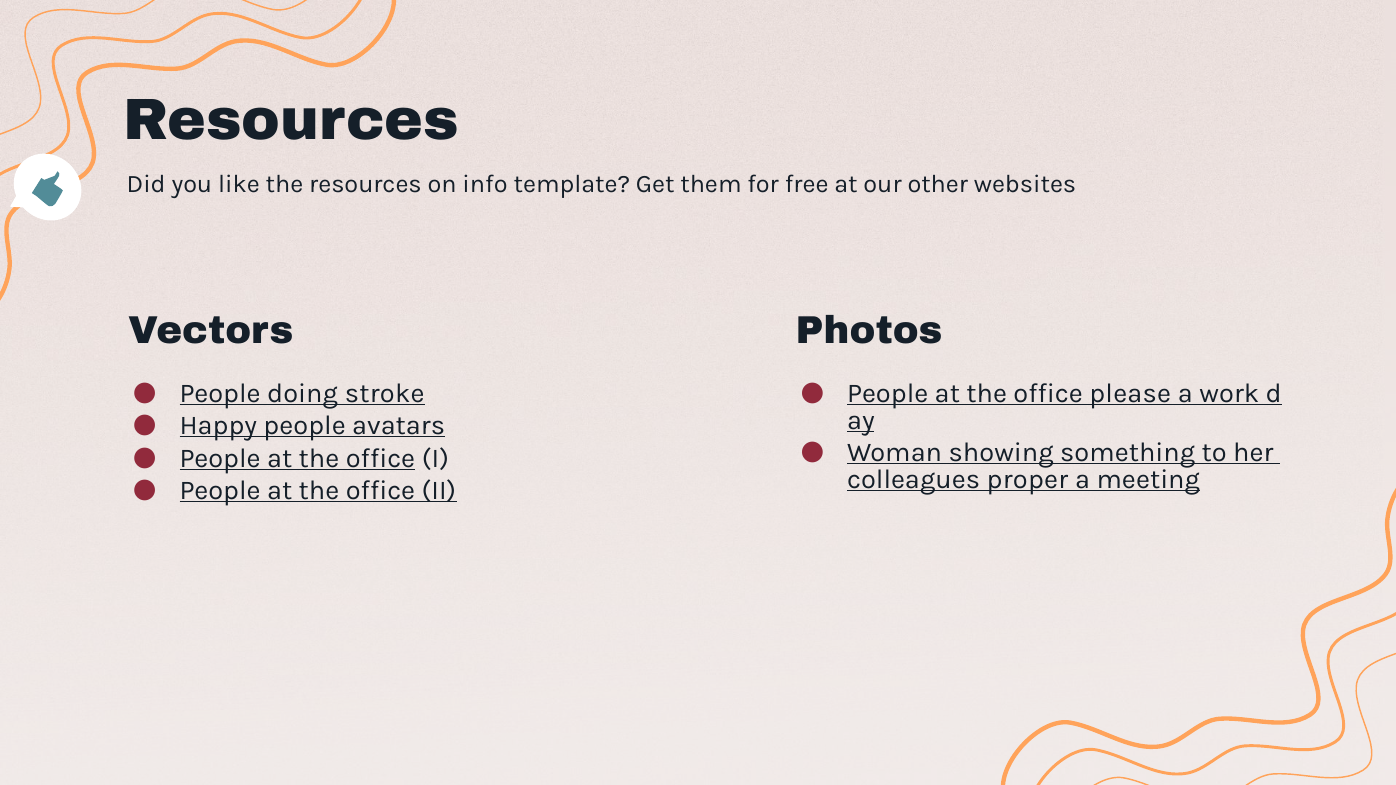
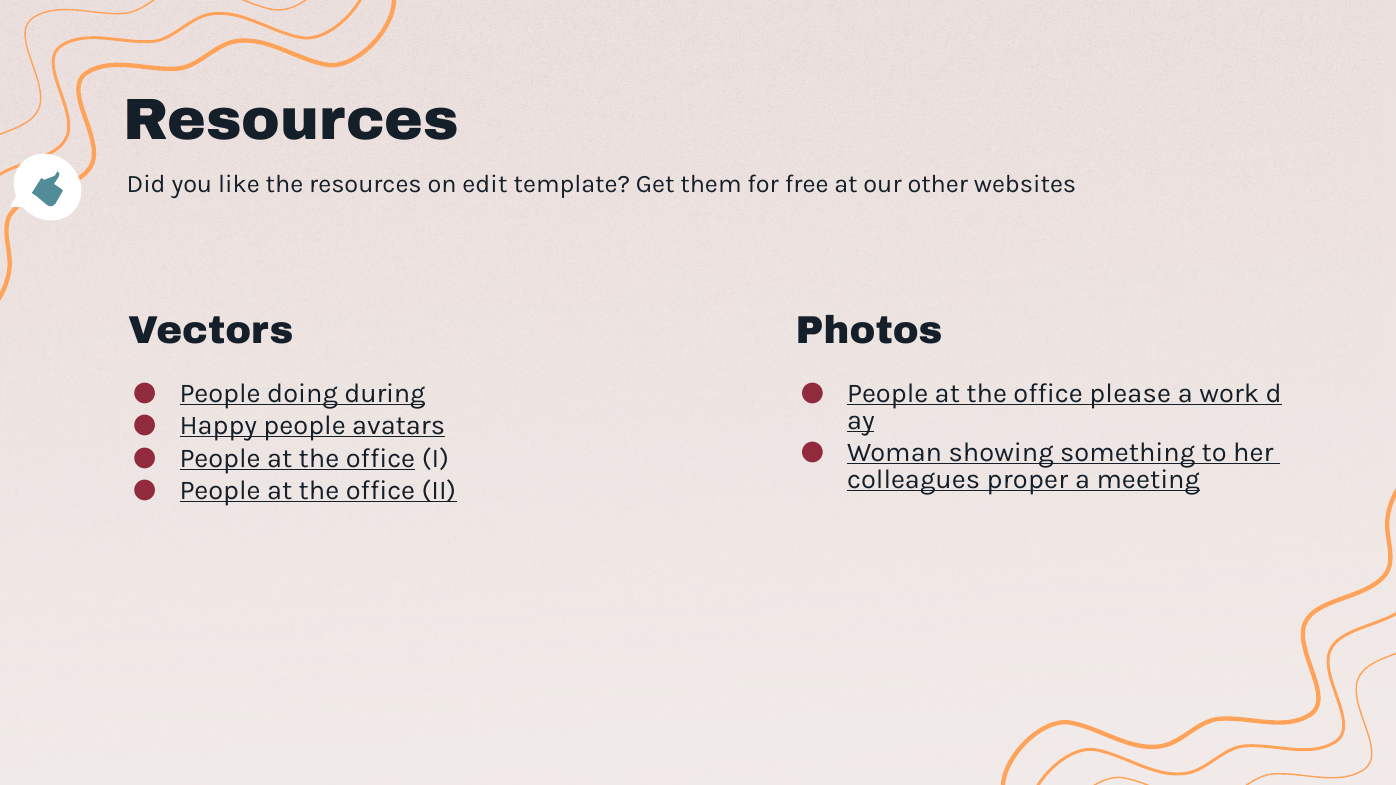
info: info -> edit
stroke: stroke -> during
